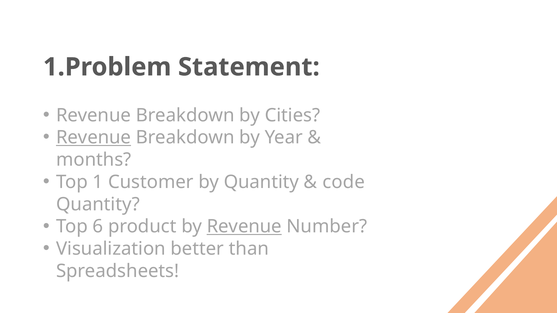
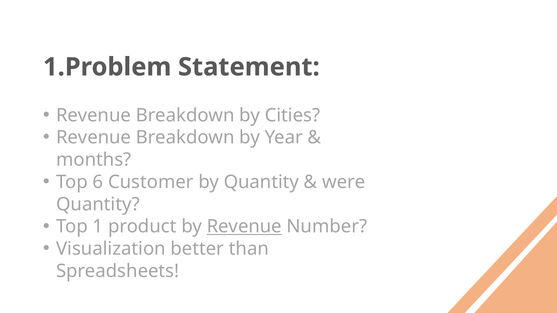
Revenue at (94, 138) underline: present -> none
1: 1 -> 6
code: code -> were
6: 6 -> 1
